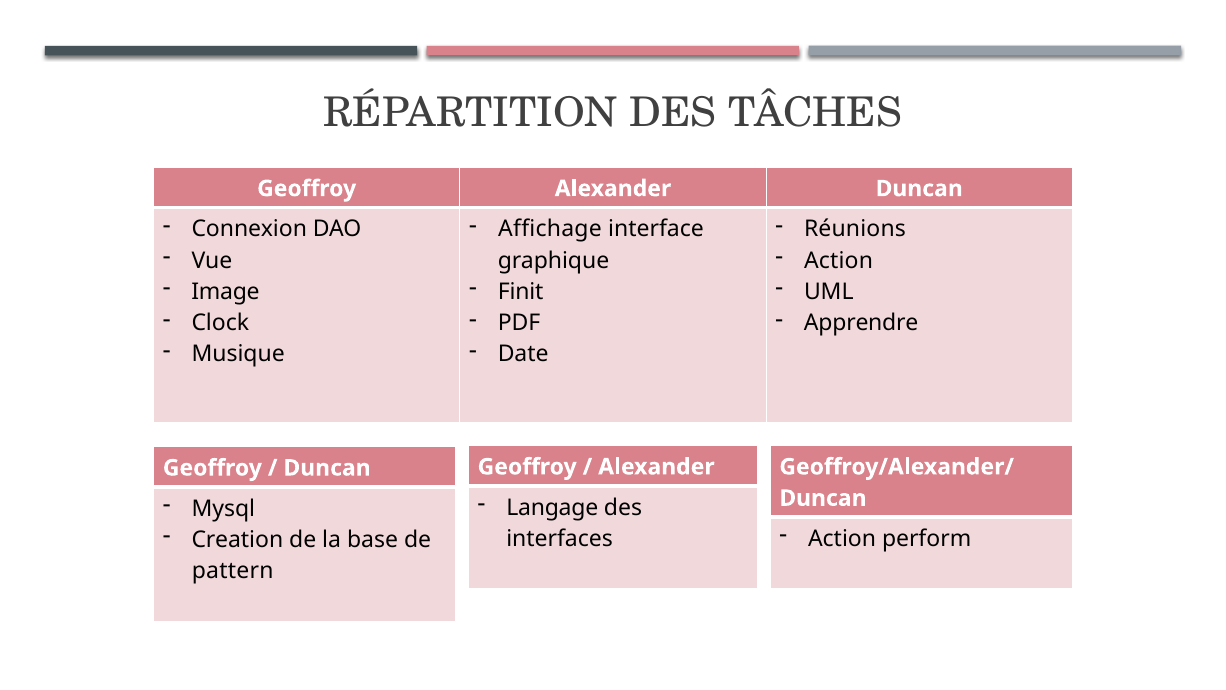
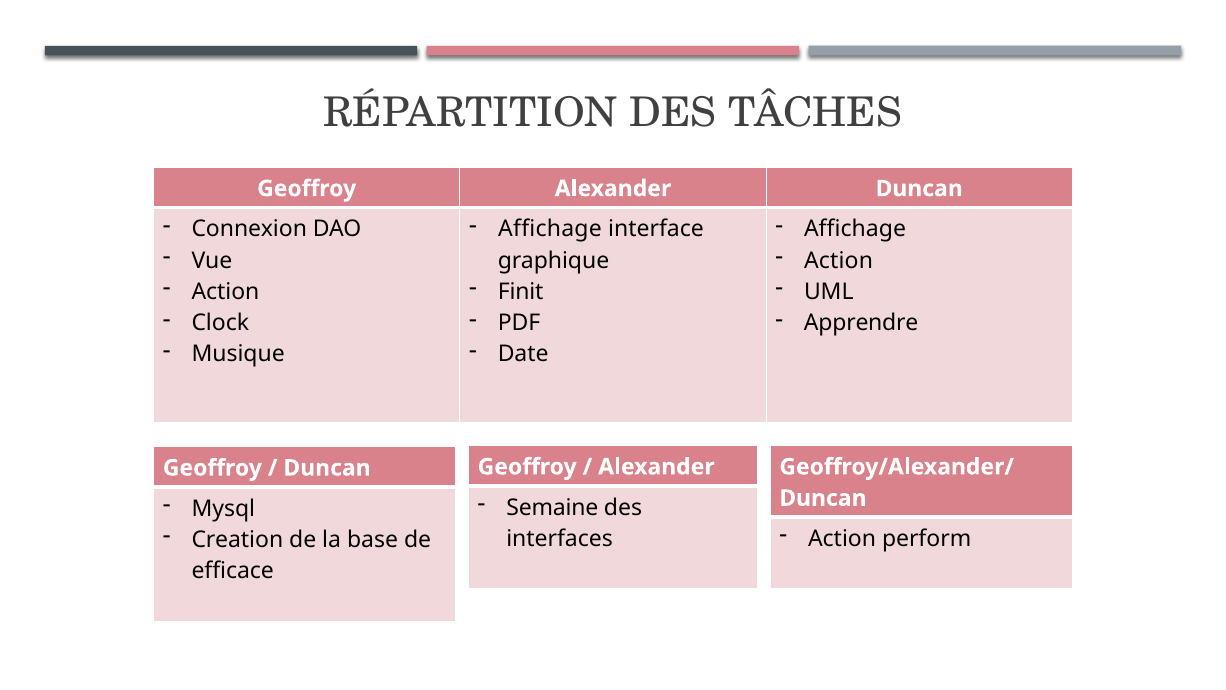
Réunions at (855, 229): Réunions -> Affichage
Image at (226, 292): Image -> Action
Langage: Langage -> Semaine
pattern: pattern -> efficace
